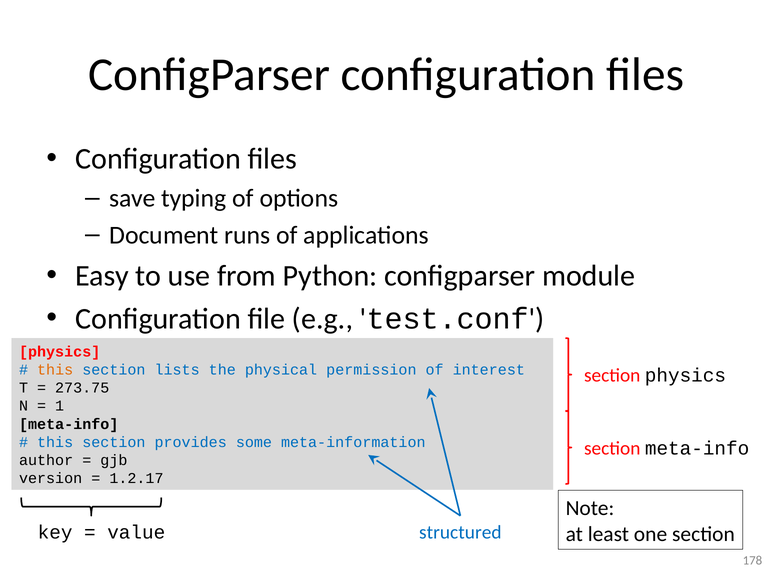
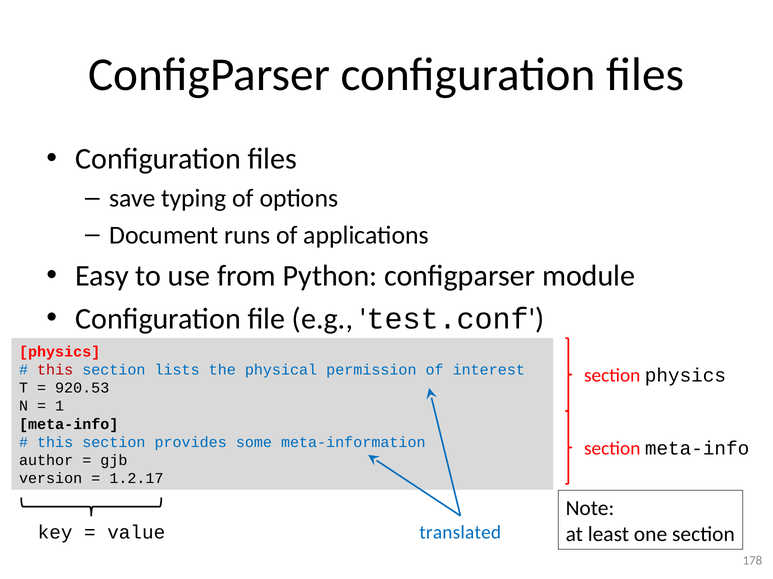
this at (55, 370) colour: orange -> red
273.75: 273.75 -> 920.53
structured: structured -> translated
